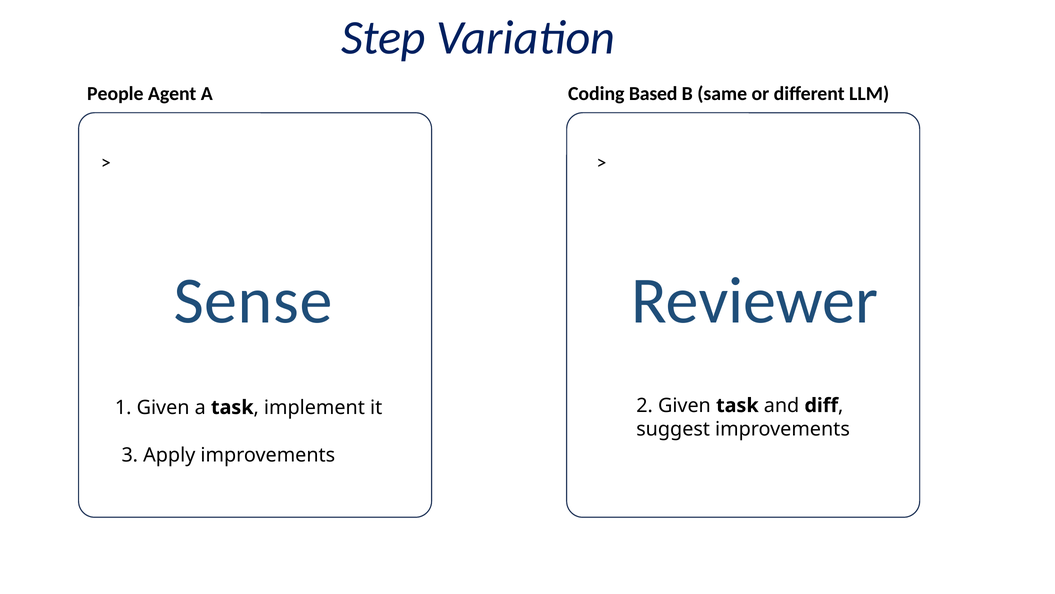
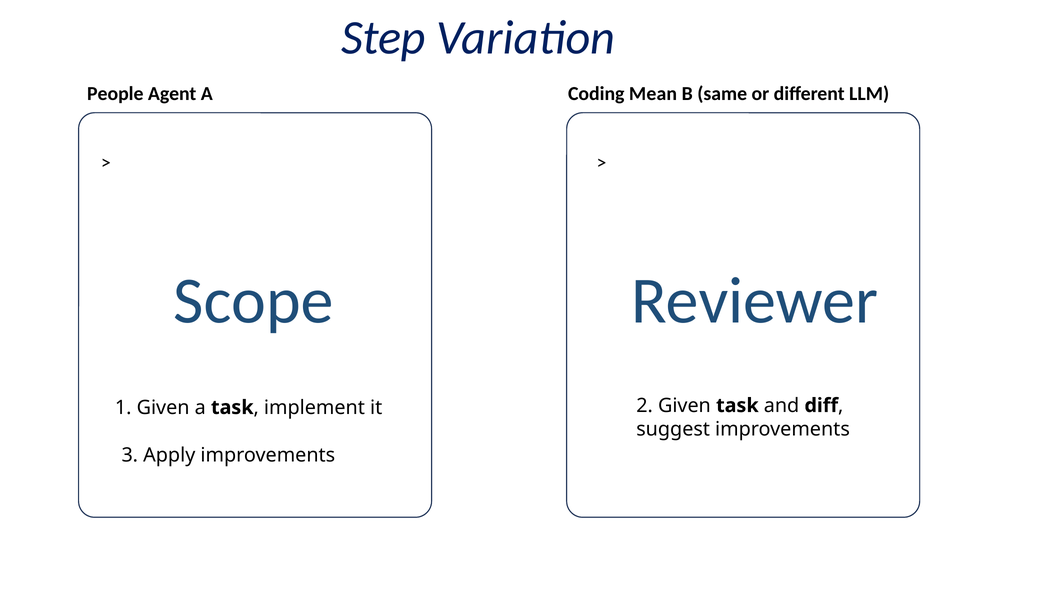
Based: Based -> Mean
Sense: Sense -> Scope
